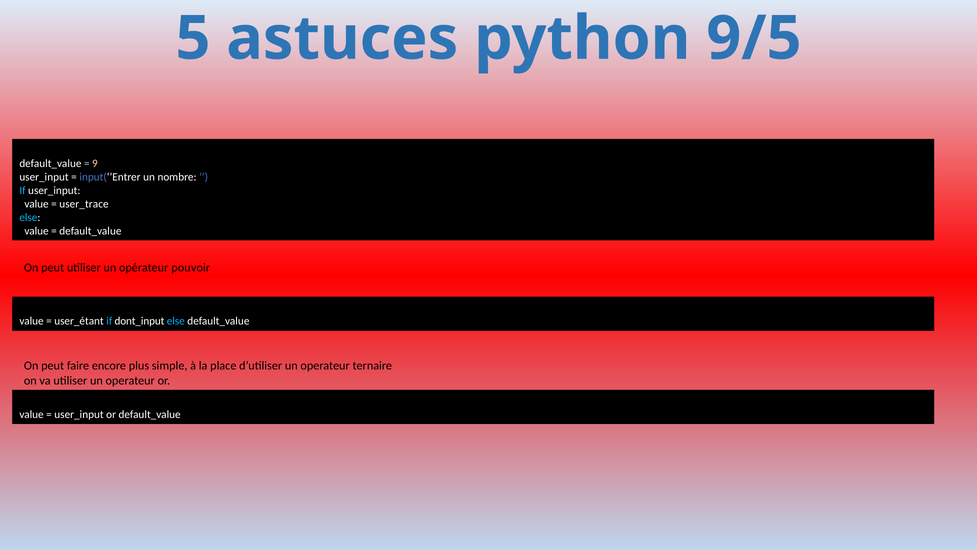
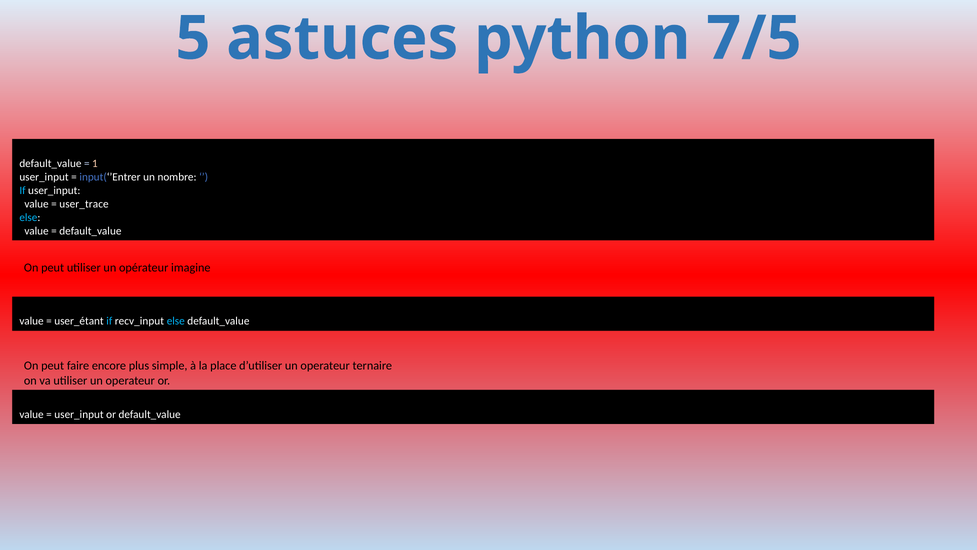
9/5: 9/5 -> 7/5
9: 9 -> 1
pouvoir: pouvoir -> imagine
dont_input: dont_input -> recv_input
